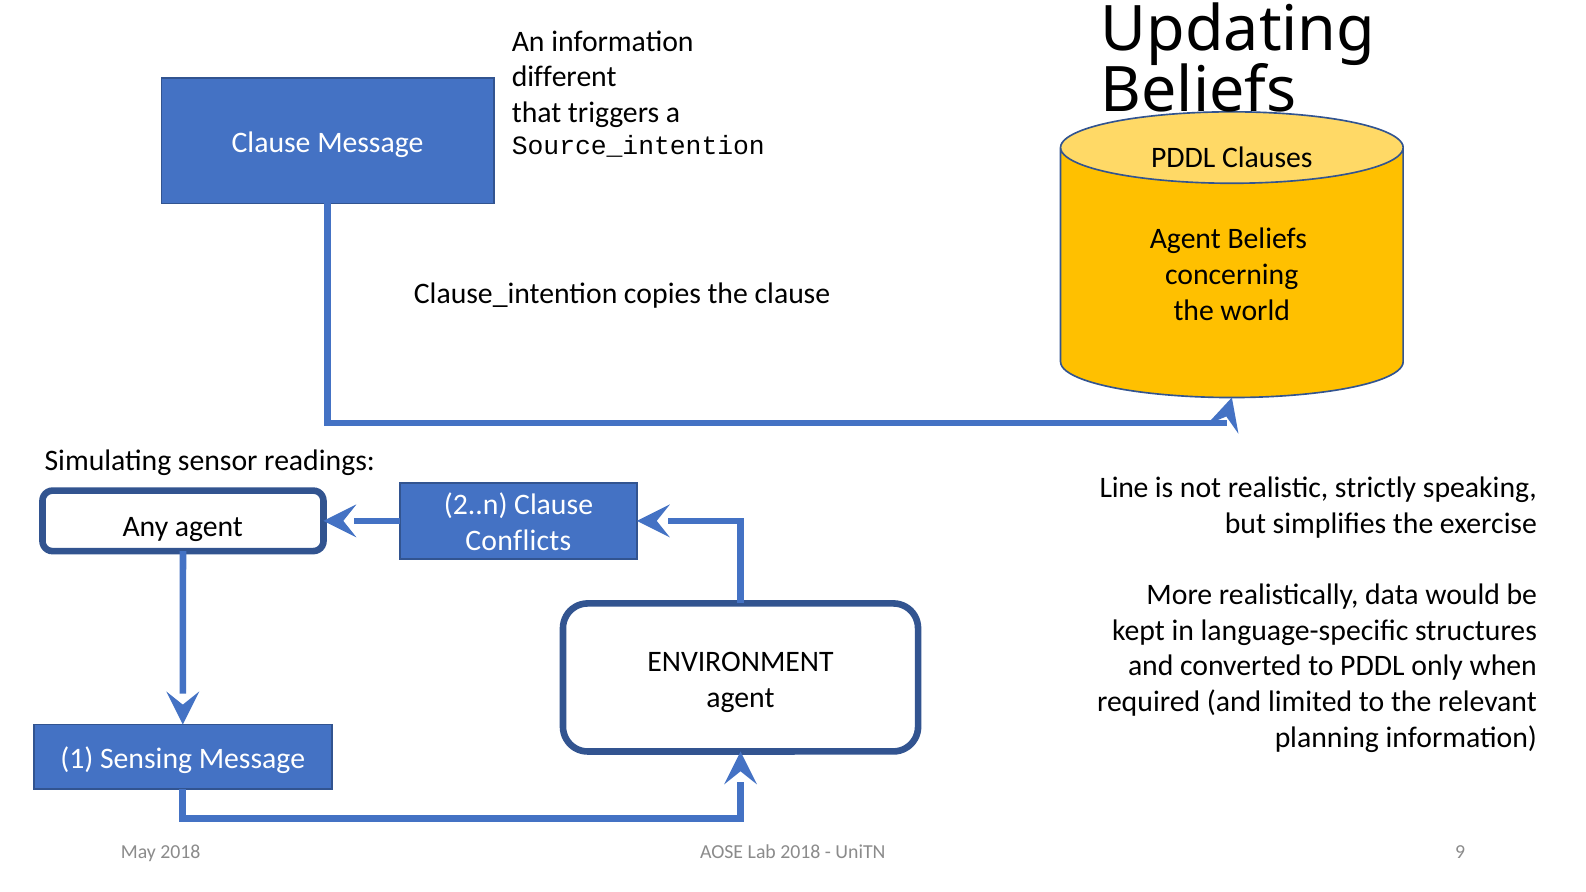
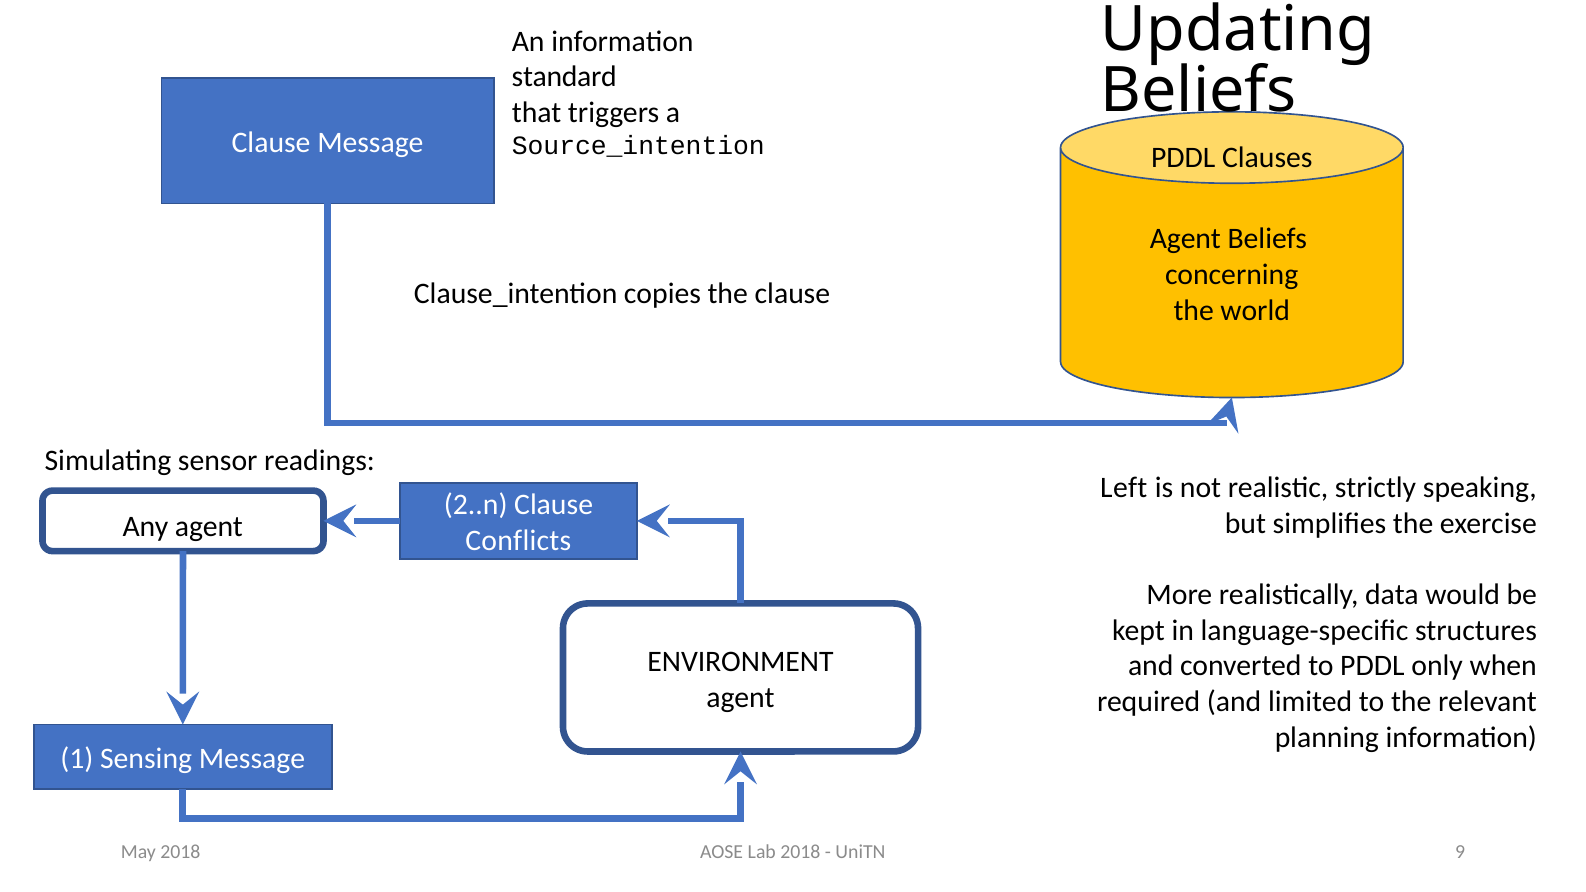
different: different -> standard
Line: Line -> Left
